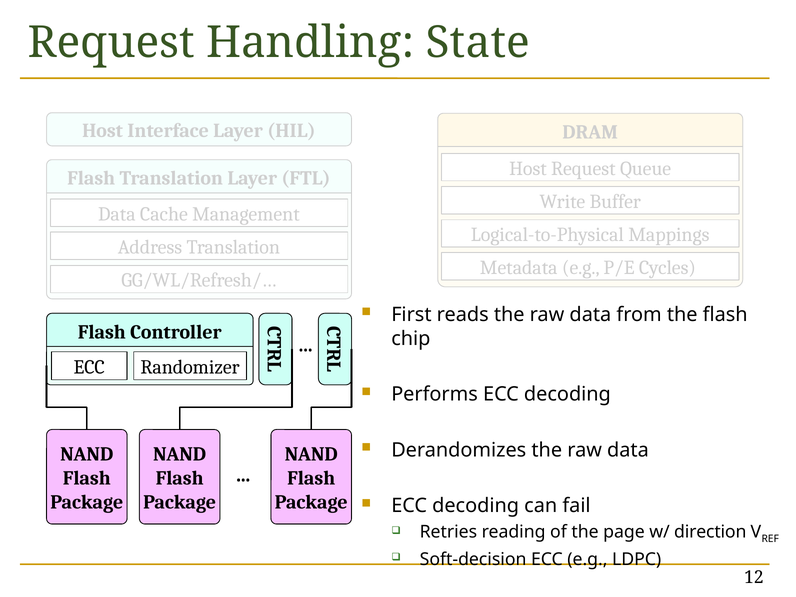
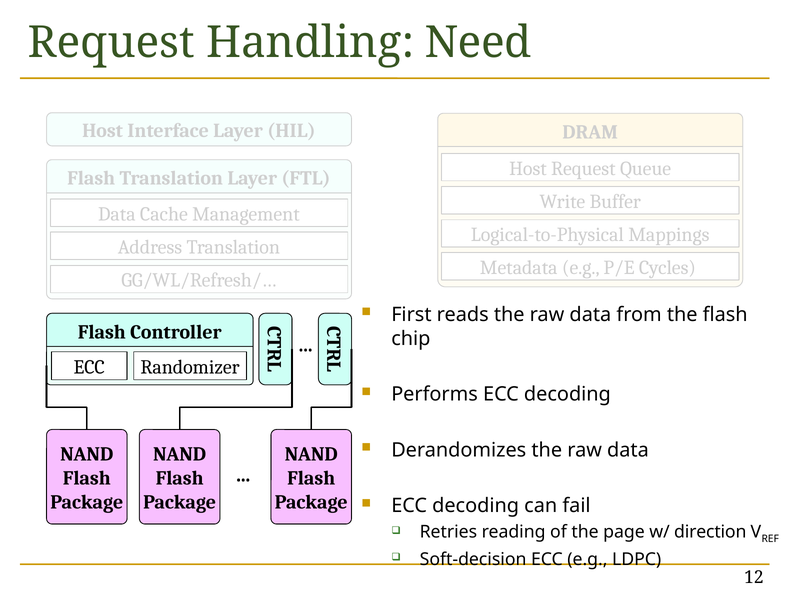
State: State -> Need
